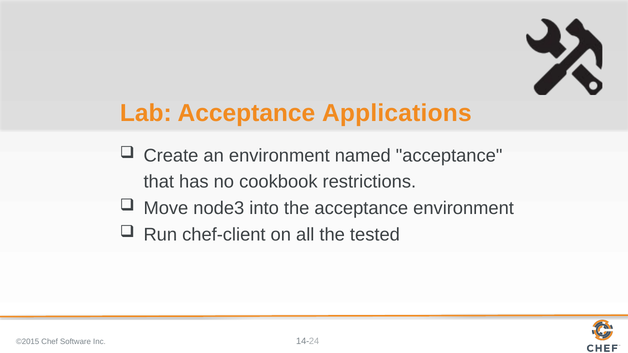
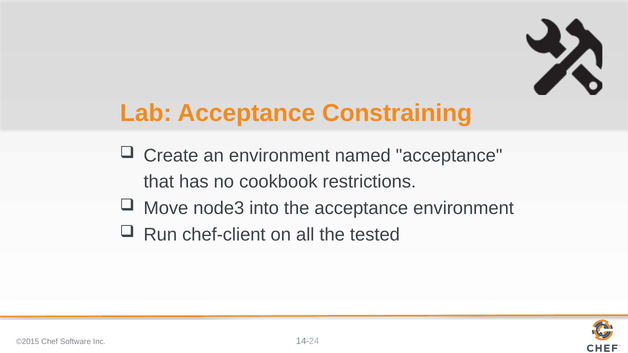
Applications: Applications -> Constraining
